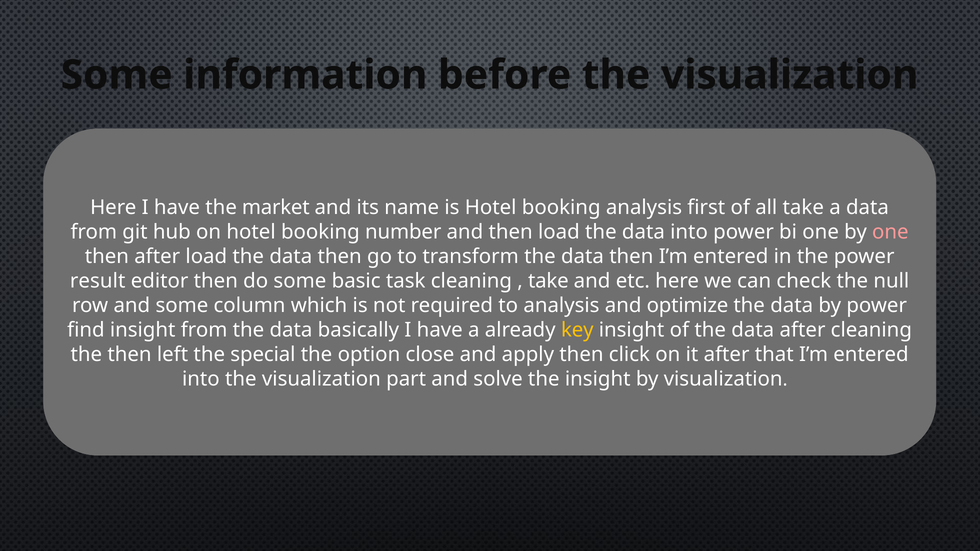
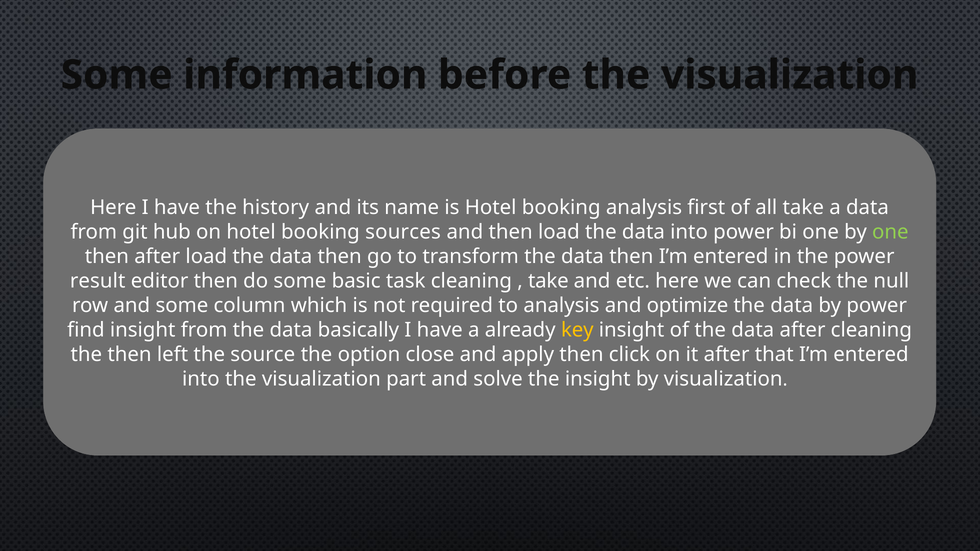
market: market -> history
number: number -> sources
one at (890, 232) colour: pink -> light green
special: special -> source
